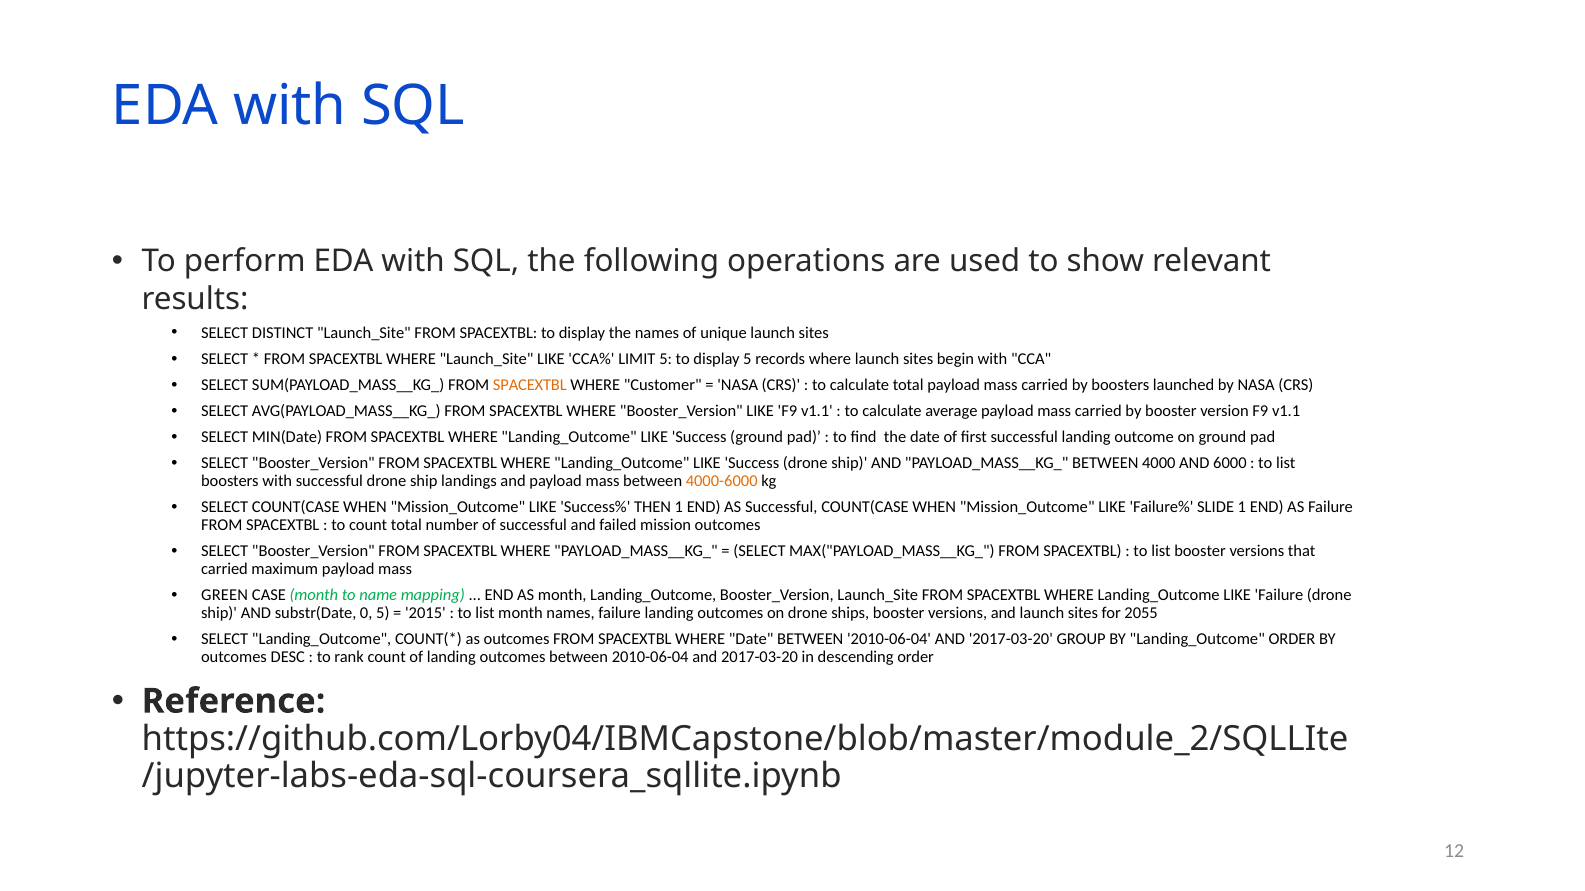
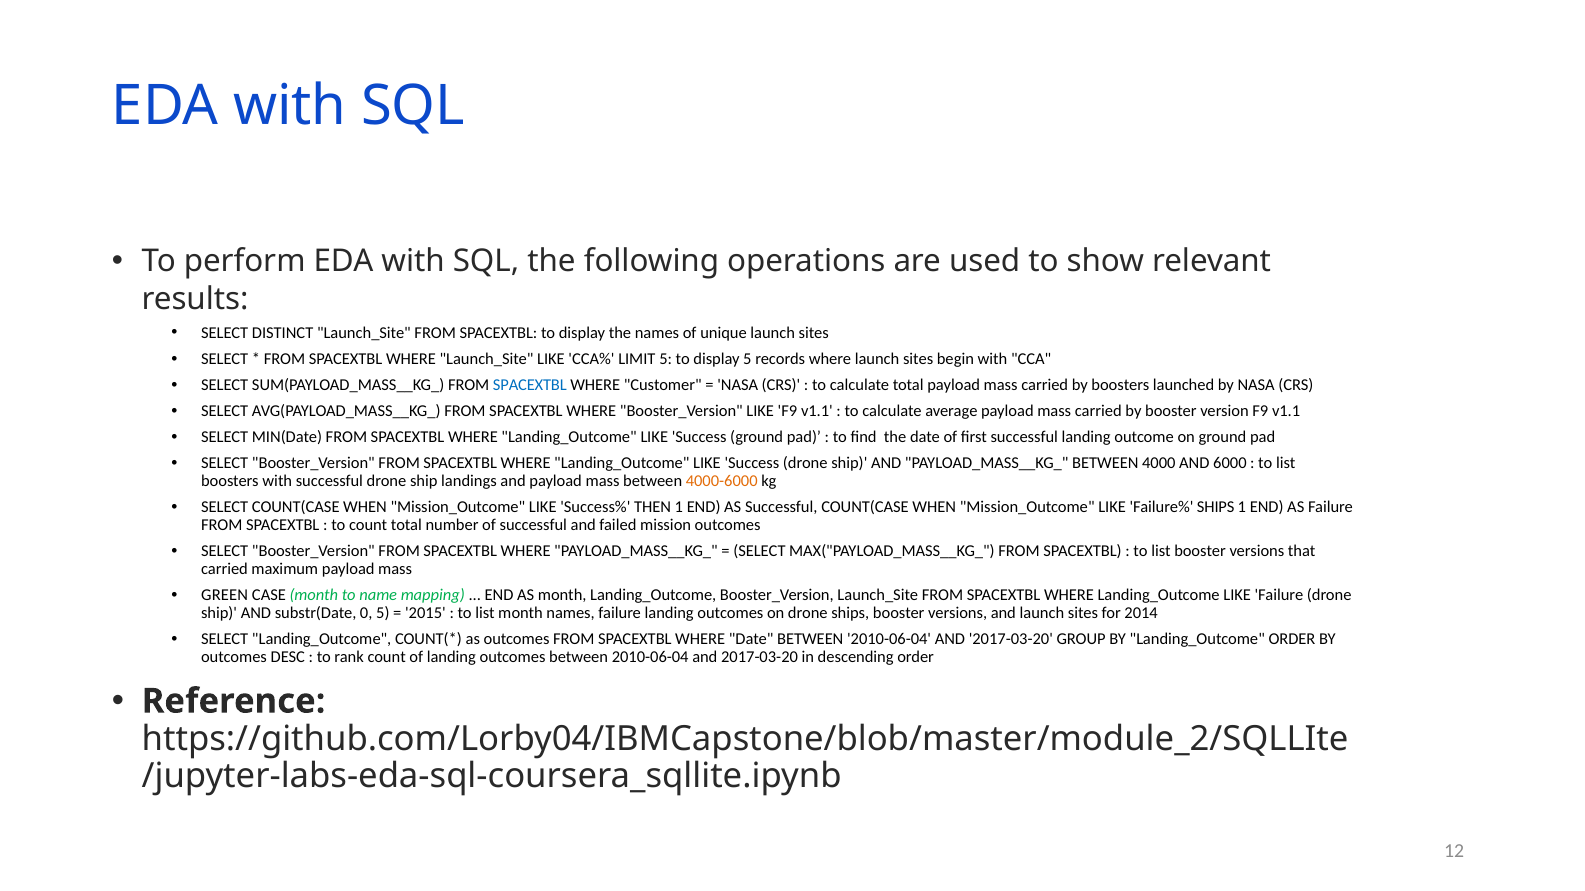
SPACEXTBL at (530, 385) colour: orange -> blue
Failure% SLIDE: SLIDE -> SHIPS
2055: 2055 -> 2014
